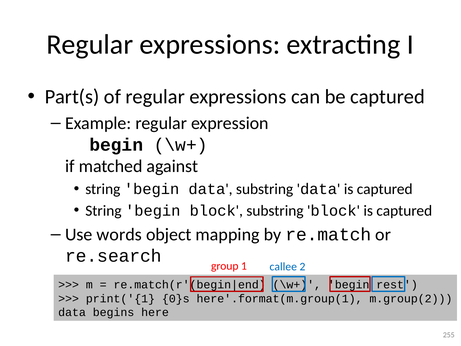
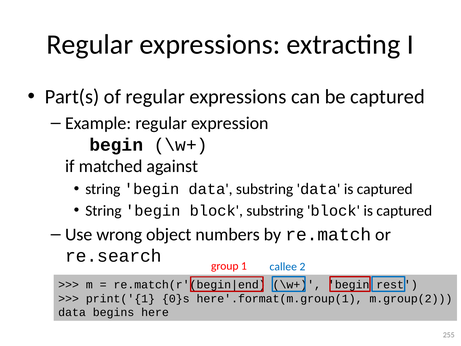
words: words -> wrong
mapping: mapping -> numbers
